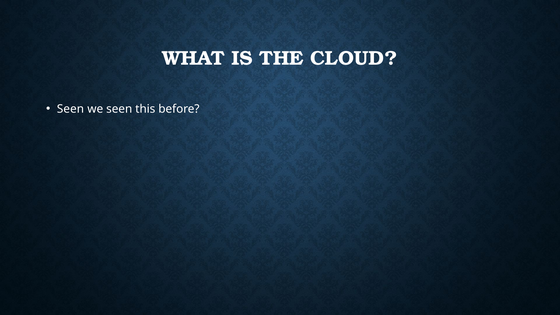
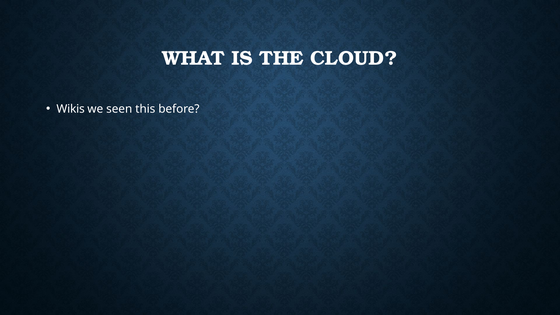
Seen at (70, 109): Seen -> Wikis
